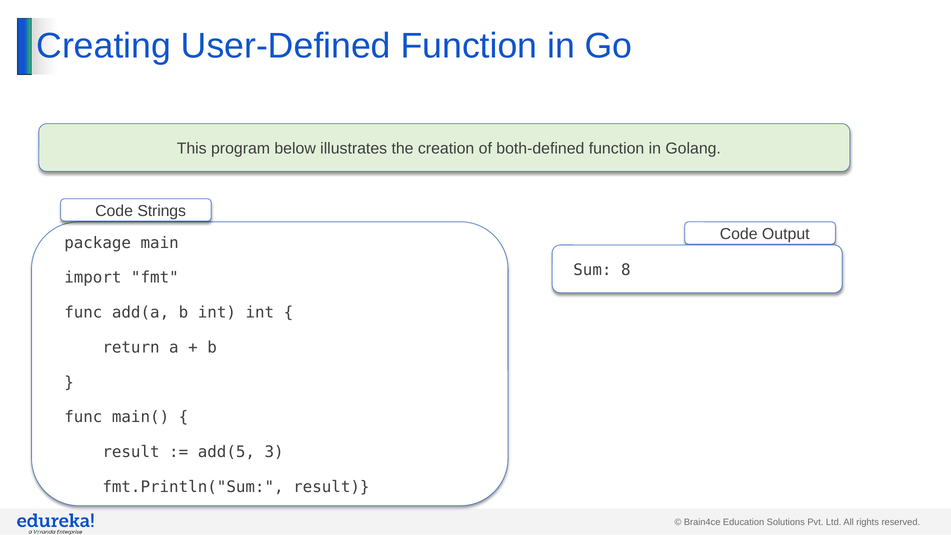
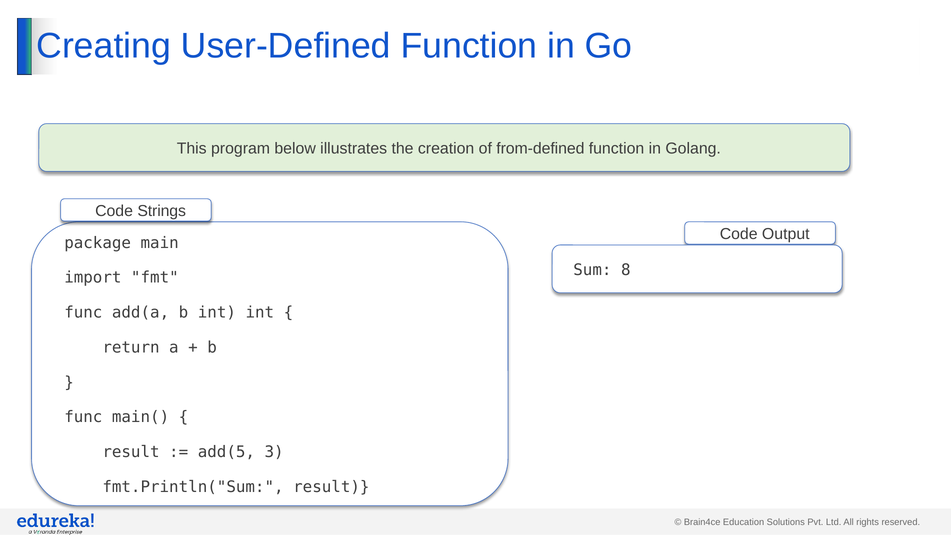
both-defined: both-defined -> from-defined
